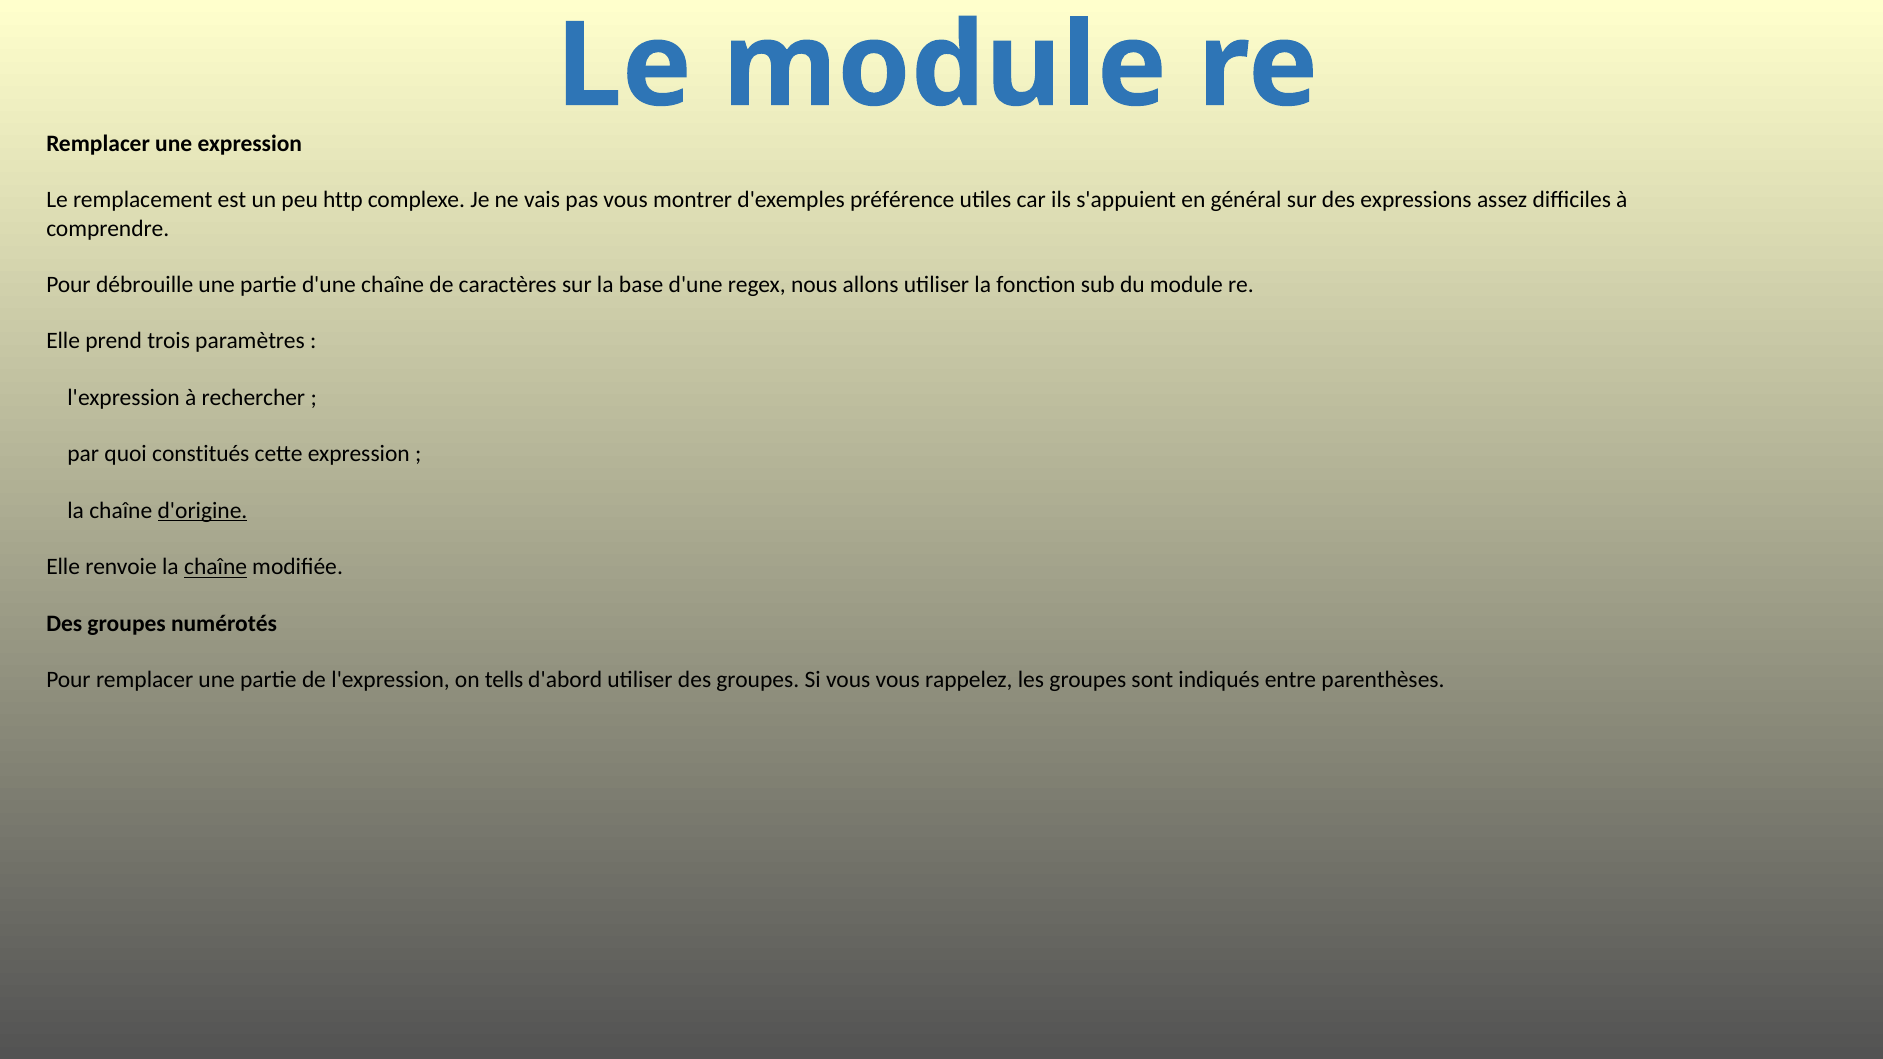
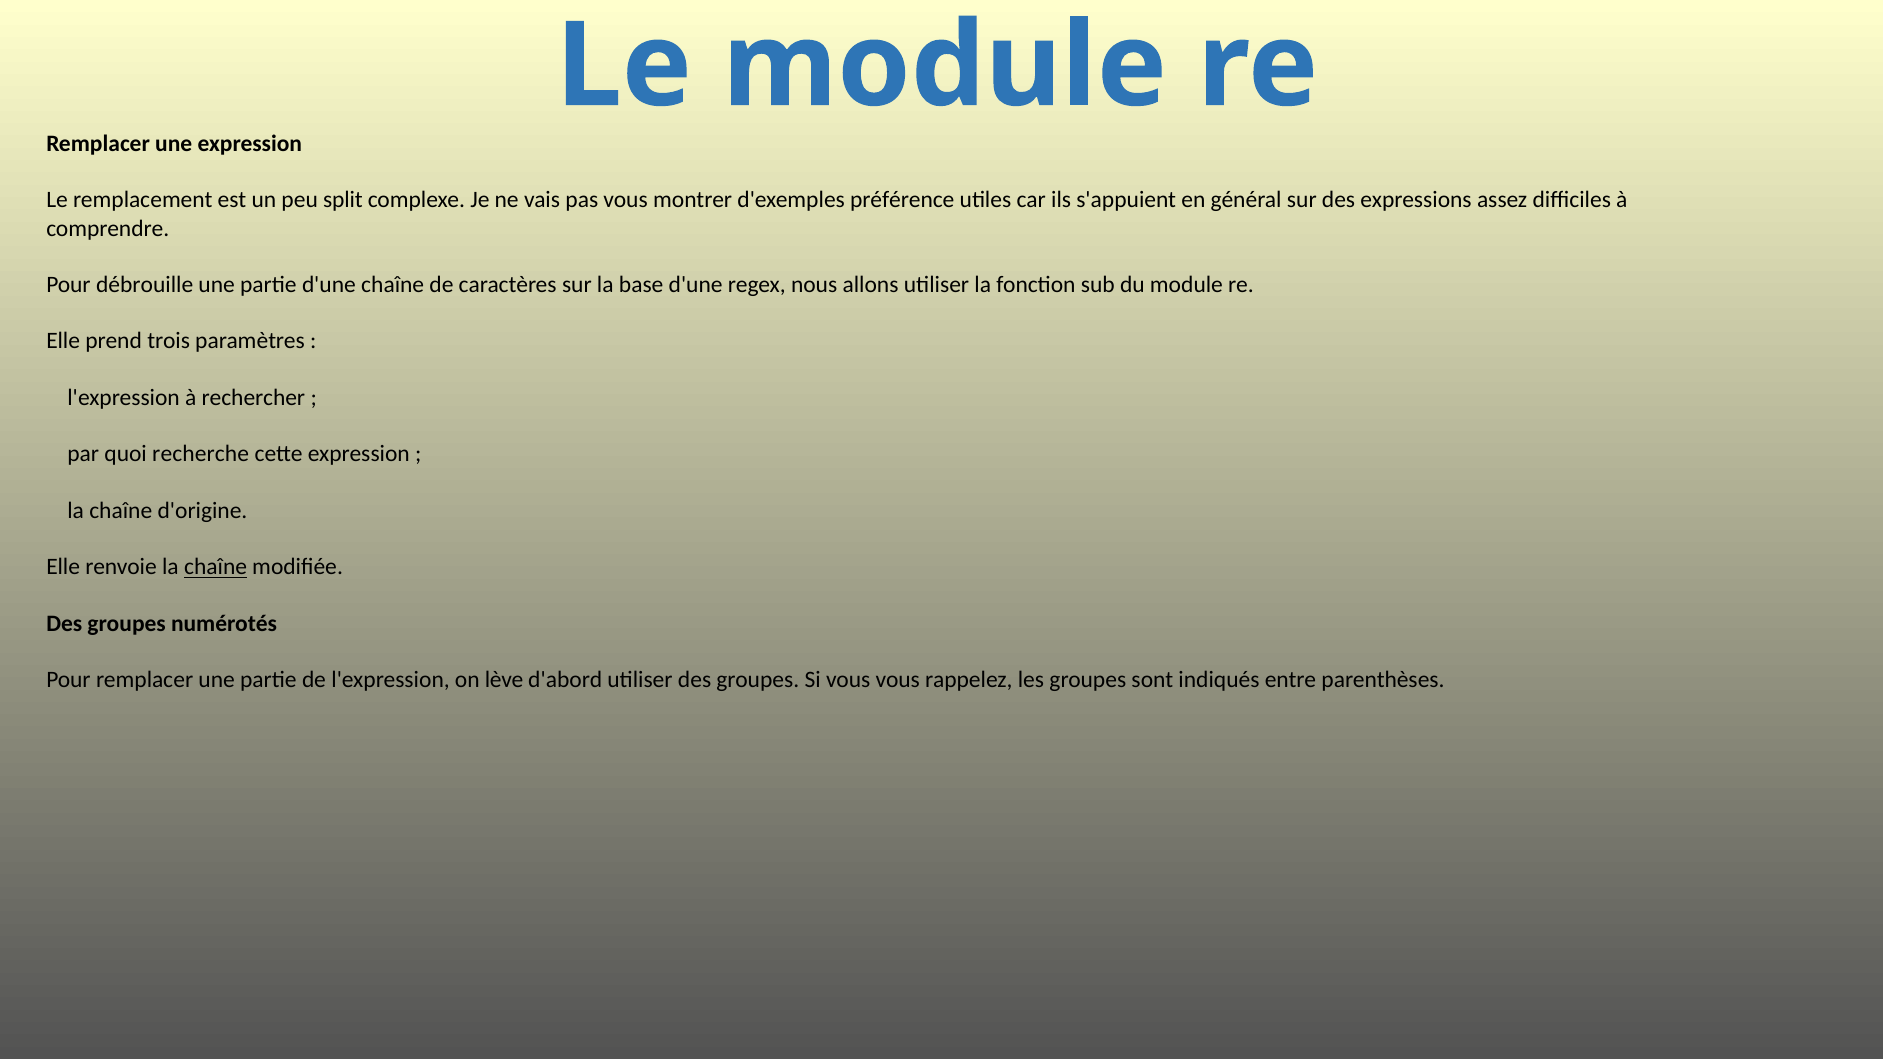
http: http -> split
constitués: constitués -> recherche
d'origine underline: present -> none
tells: tells -> lève
